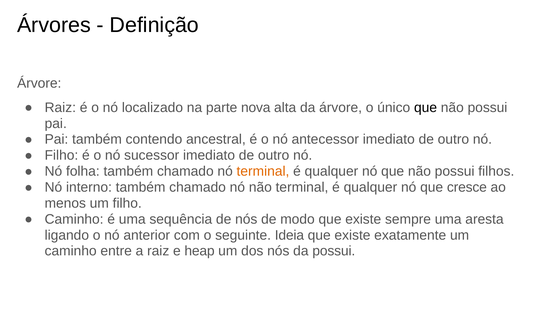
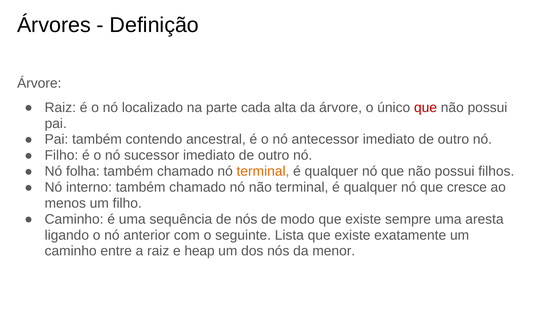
nova: nova -> cada
que at (426, 108) colour: black -> red
Ideia: Ideia -> Lista
da possui: possui -> menor
